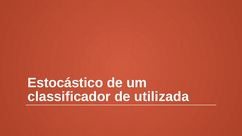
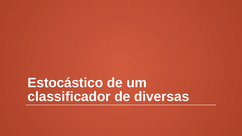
utilizada: utilizada -> diversas
